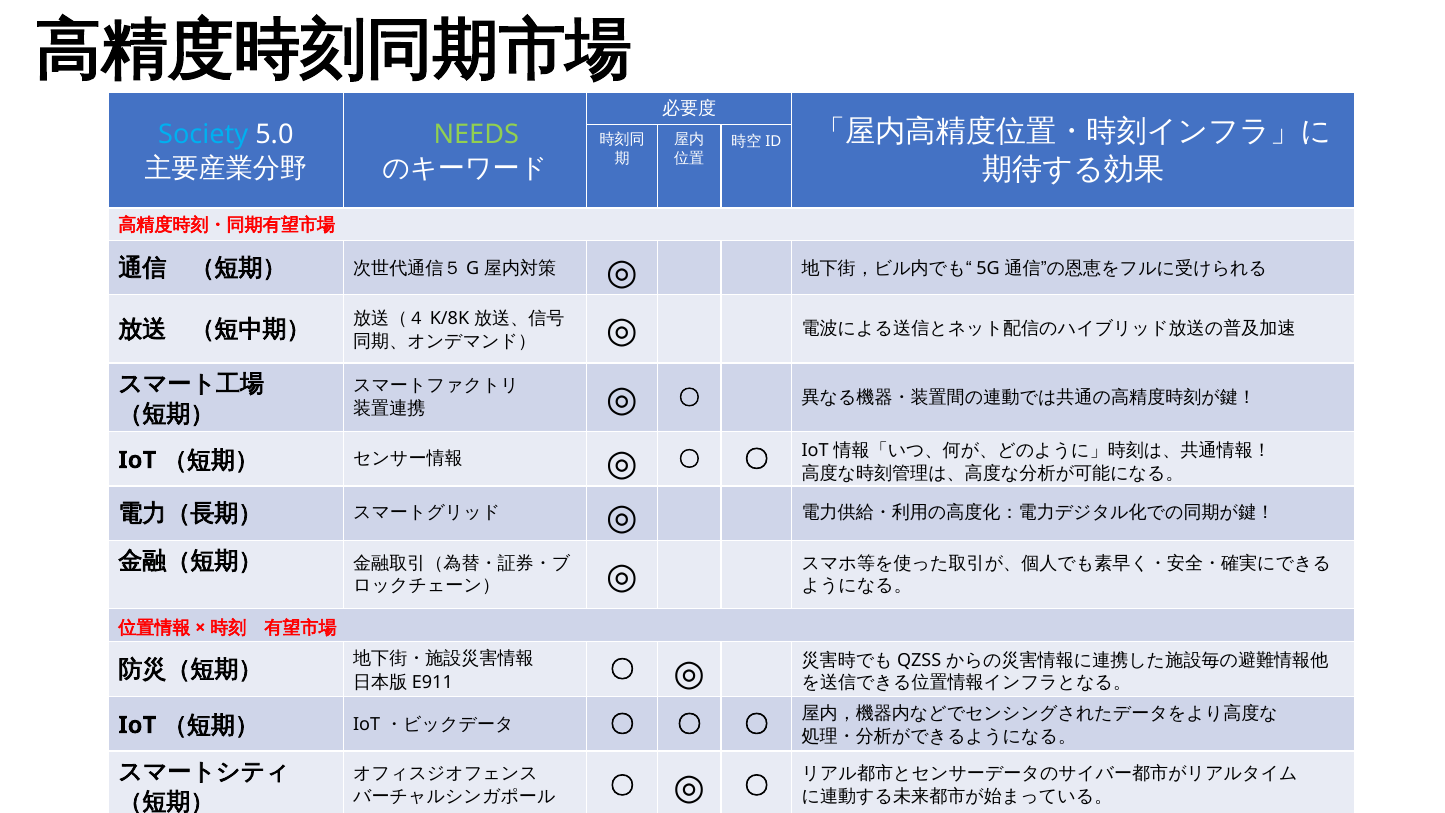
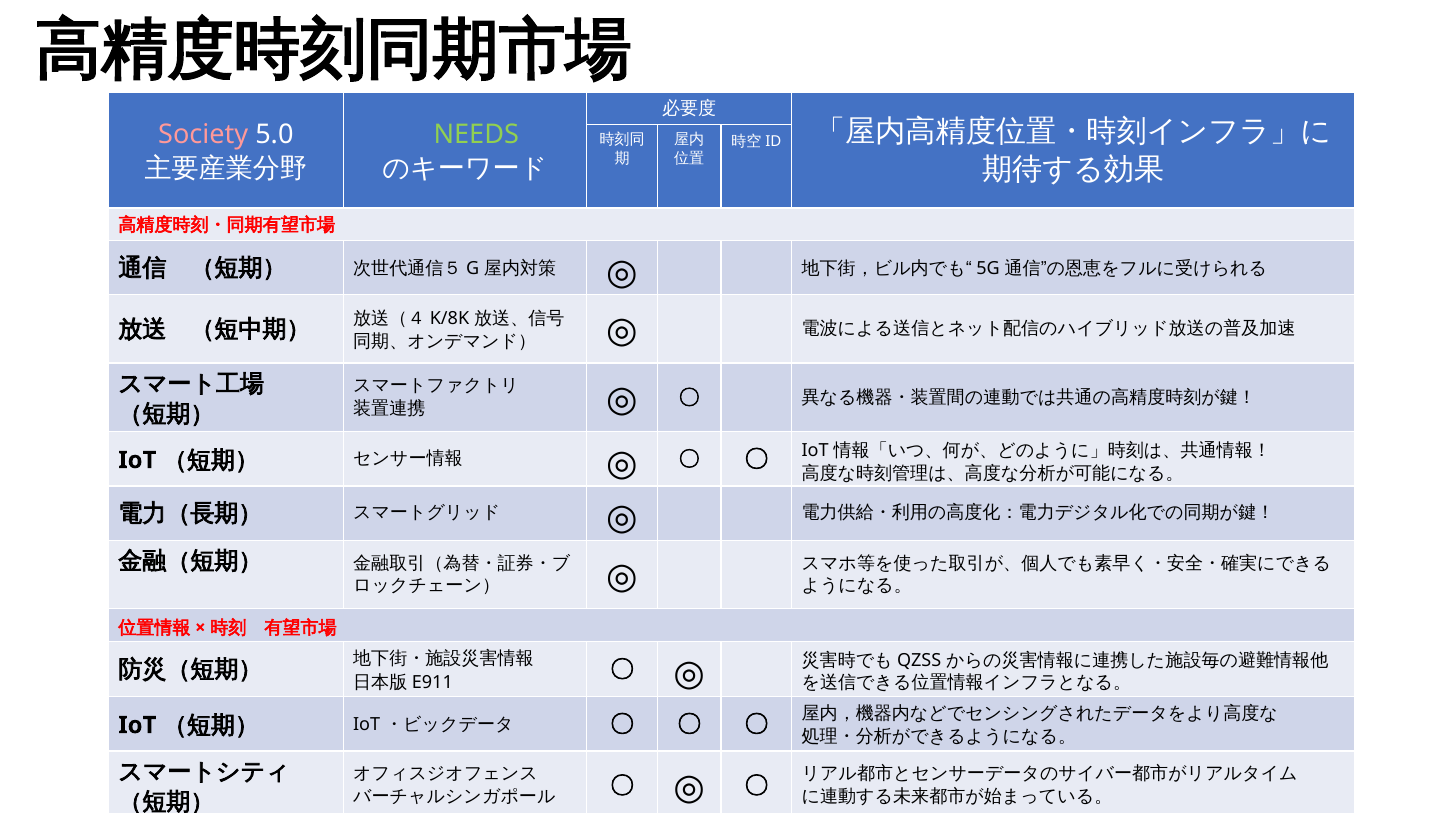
Society colour: light blue -> pink
